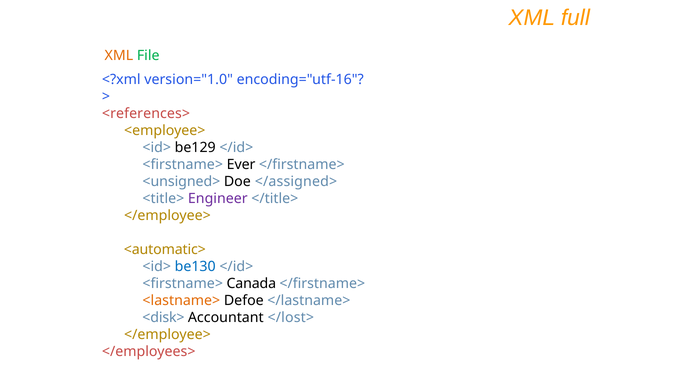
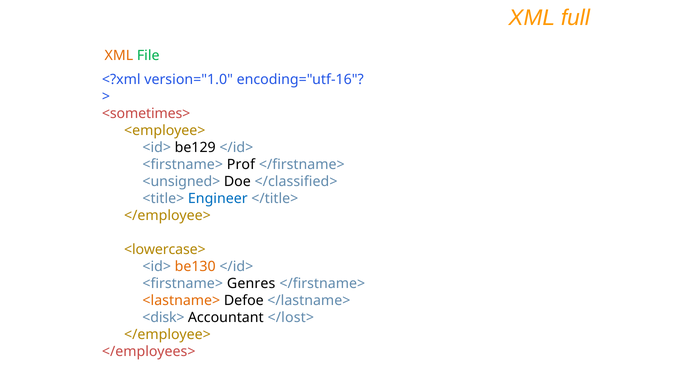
<references>: <references> -> <sometimes>
Ever: Ever -> Prof
</assigned>: </assigned> -> </classified>
Engineer colour: purple -> blue
<automatic>: <automatic> -> <lowercase>
be130 colour: blue -> orange
Canada: Canada -> Genres
